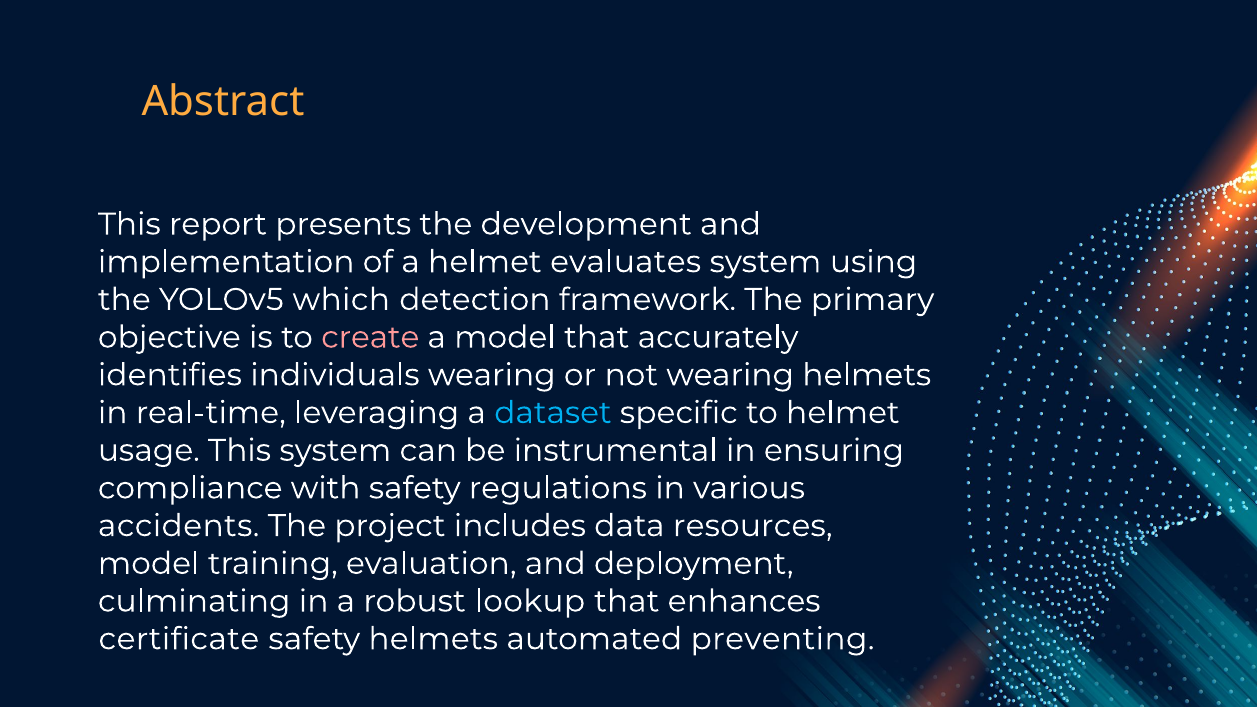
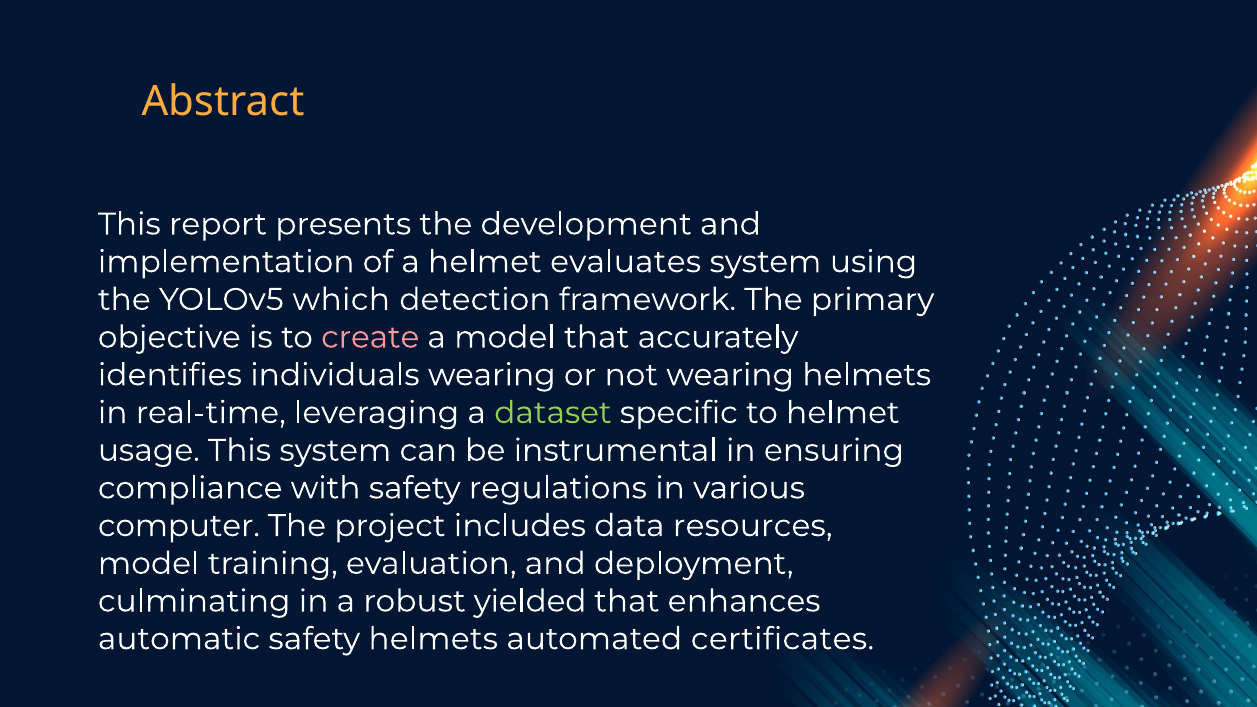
dataset colour: light blue -> light green
accidents: accidents -> computer
lookup: lookup -> yielded
certificate: certificate -> automatic
preventing: preventing -> certificates
